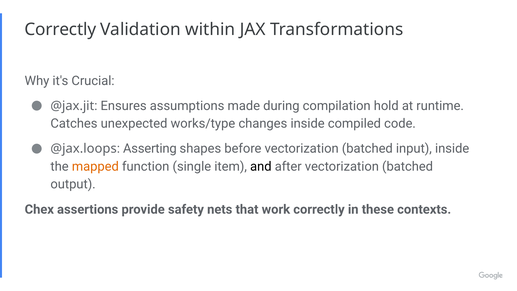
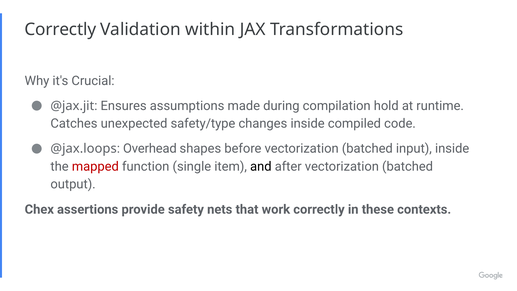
works/type: works/type -> safety/type
Asserting: Asserting -> Overhead
mapped colour: orange -> red
